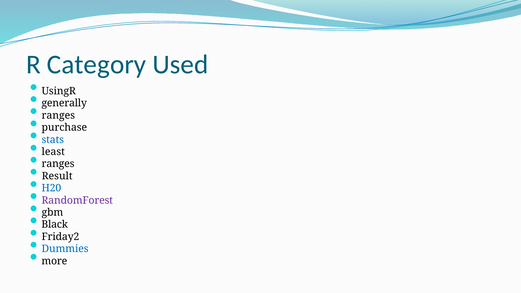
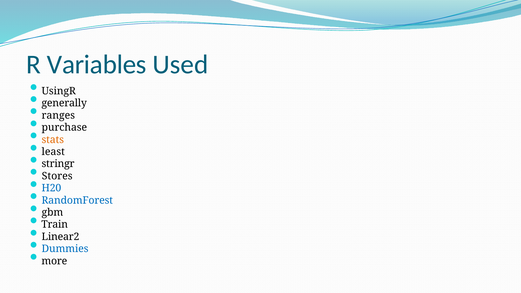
Category: Category -> Variables
stats colour: blue -> orange
ranges at (58, 164): ranges -> stringr
Result: Result -> Stores
RandomForest colour: purple -> blue
Black: Black -> Train
Friday2: Friday2 -> Linear2
